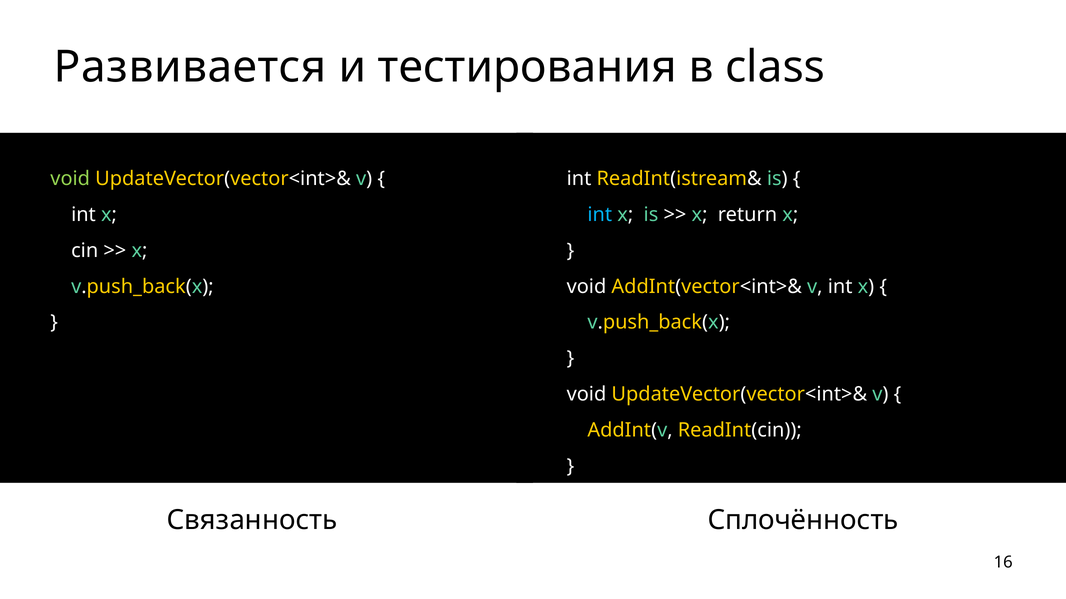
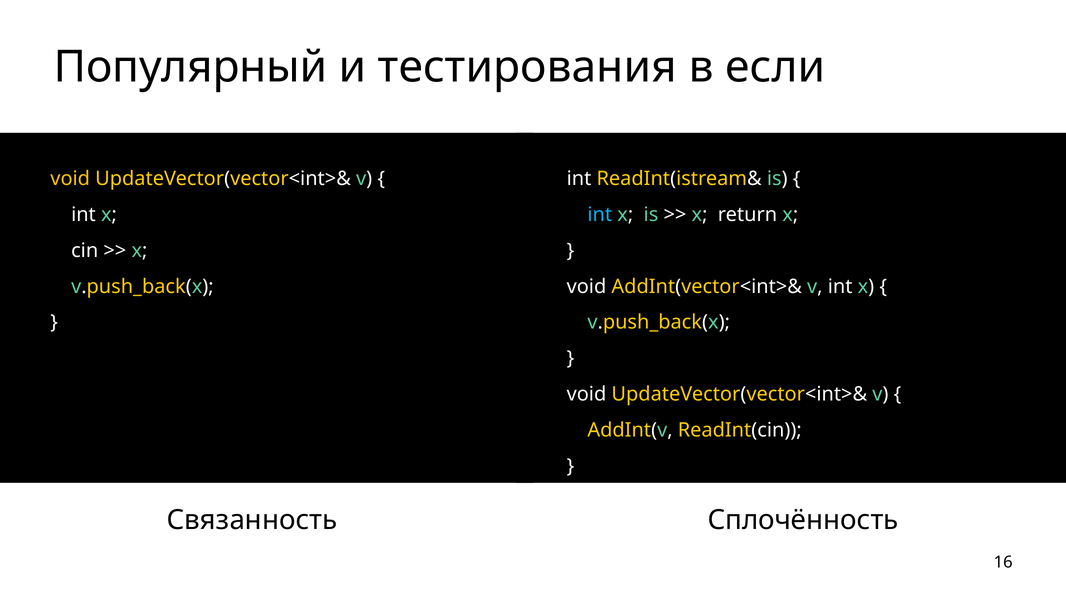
Развивается: Развивается -> Популярный
class: class -> если
void at (70, 179) colour: light green -> yellow
